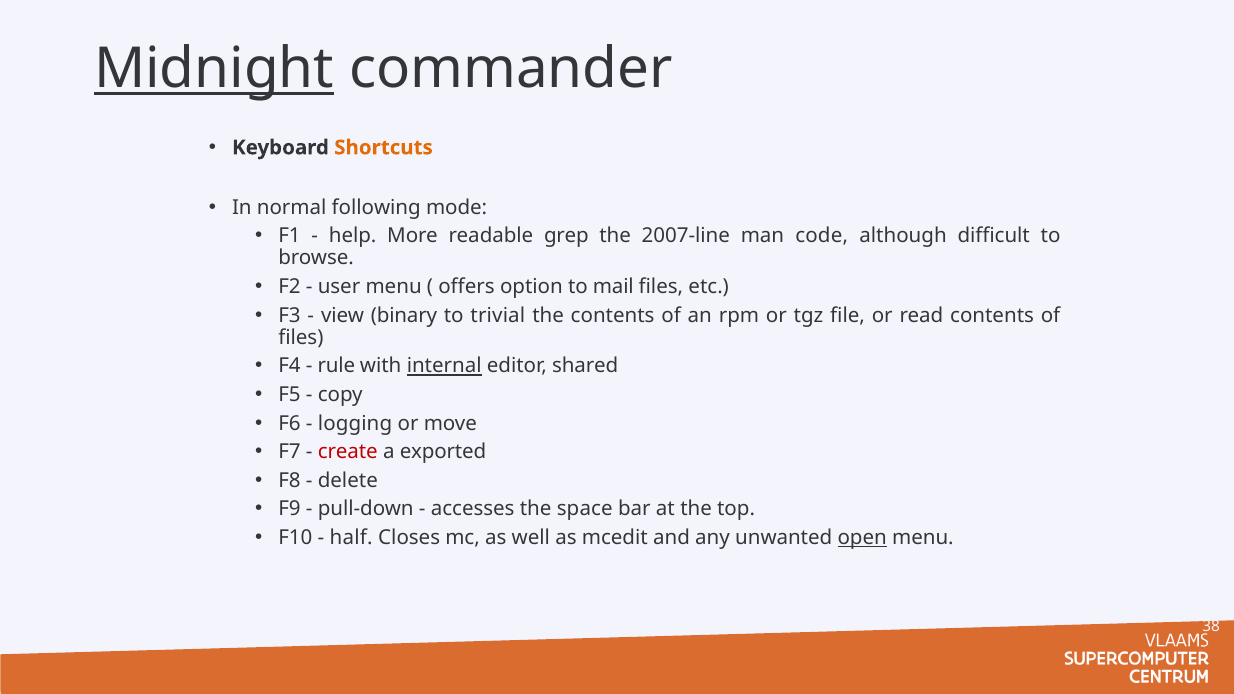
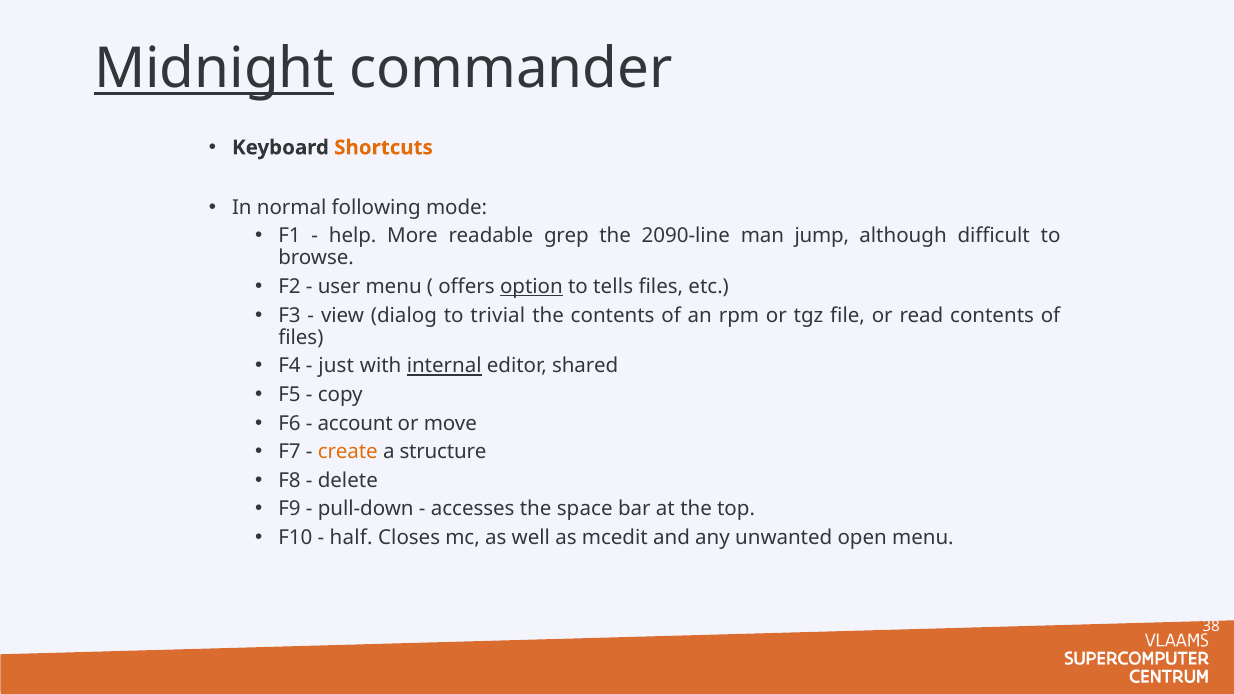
2007-line: 2007-line -> 2090-line
code: code -> jump
option underline: none -> present
mail: mail -> tells
binary: binary -> dialog
rule: rule -> just
logging: logging -> account
create colour: red -> orange
exported: exported -> structure
open underline: present -> none
